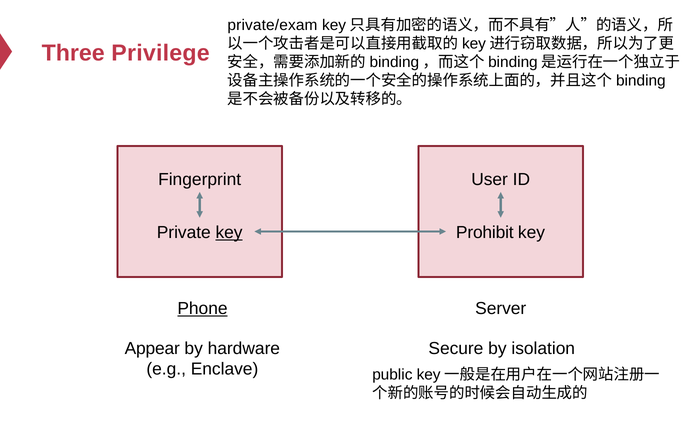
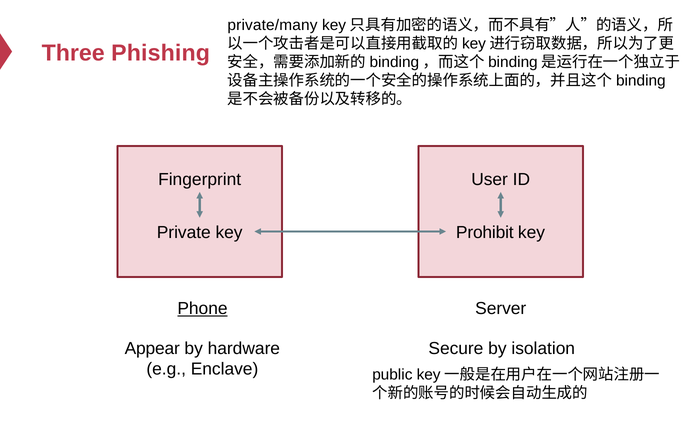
private/exam: private/exam -> private/many
Privilege: Privilege -> Phishing
key at (229, 233) underline: present -> none
